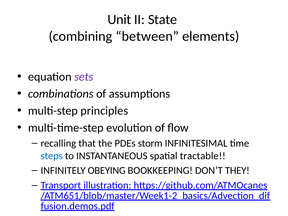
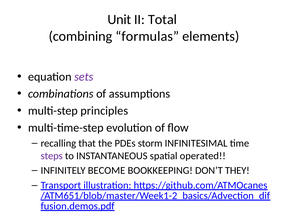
State: State -> Total
between: between -> formulas
steps colour: blue -> purple
tractable: tractable -> operated
OBEYING: OBEYING -> BECOME
